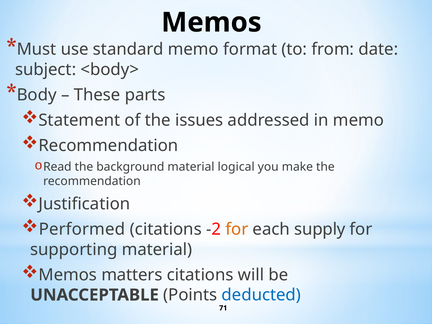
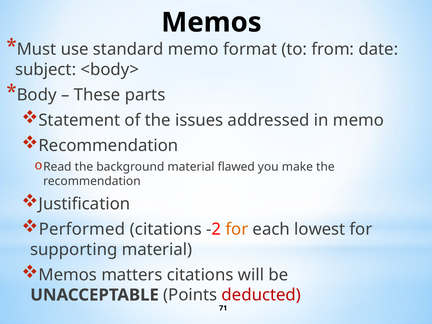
logical: logical -> flawed
supply: supply -> lowest
deducted colour: blue -> red
